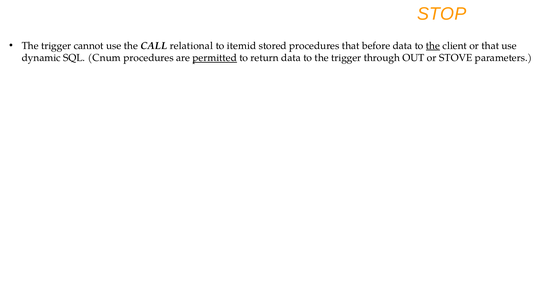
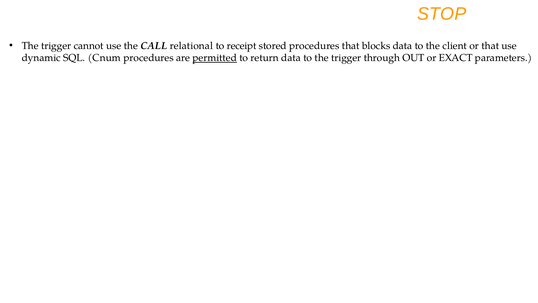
itemid: itemid -> receipt
before: before -> blocks
the at (433, 46) underline: present -> none
STOVE: STOVE -> EXACT
